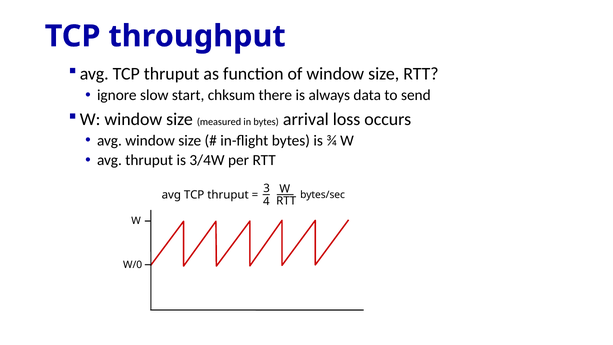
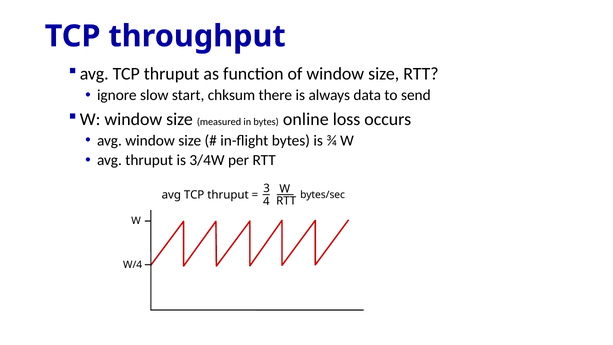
arrival: arrival -> online
W/0: W/0 -> W/4
